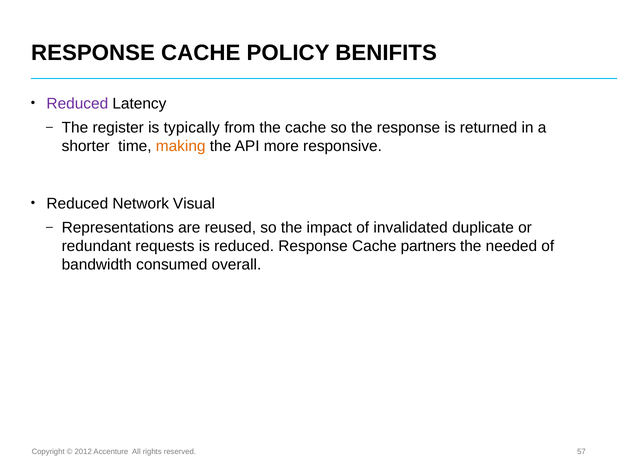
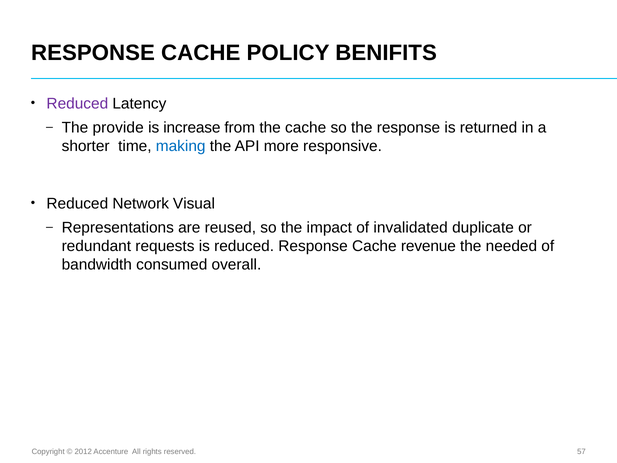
register: register -> provide
typically: typically -> increase
making colour: orange -> blue
partners: partners -> revenue
